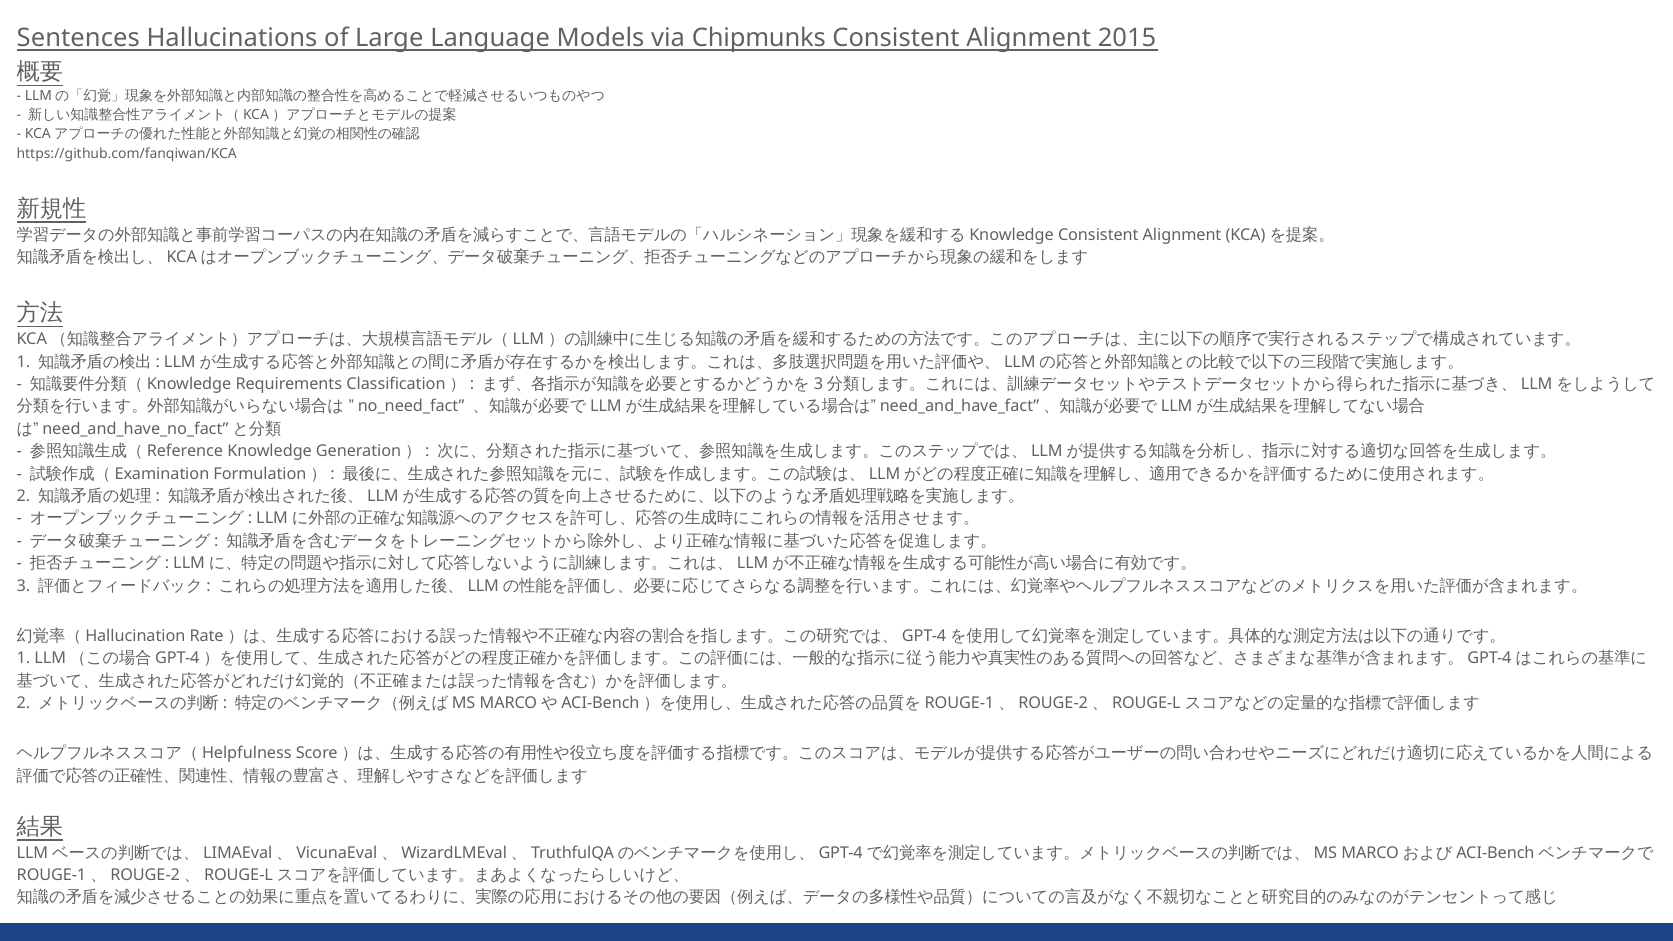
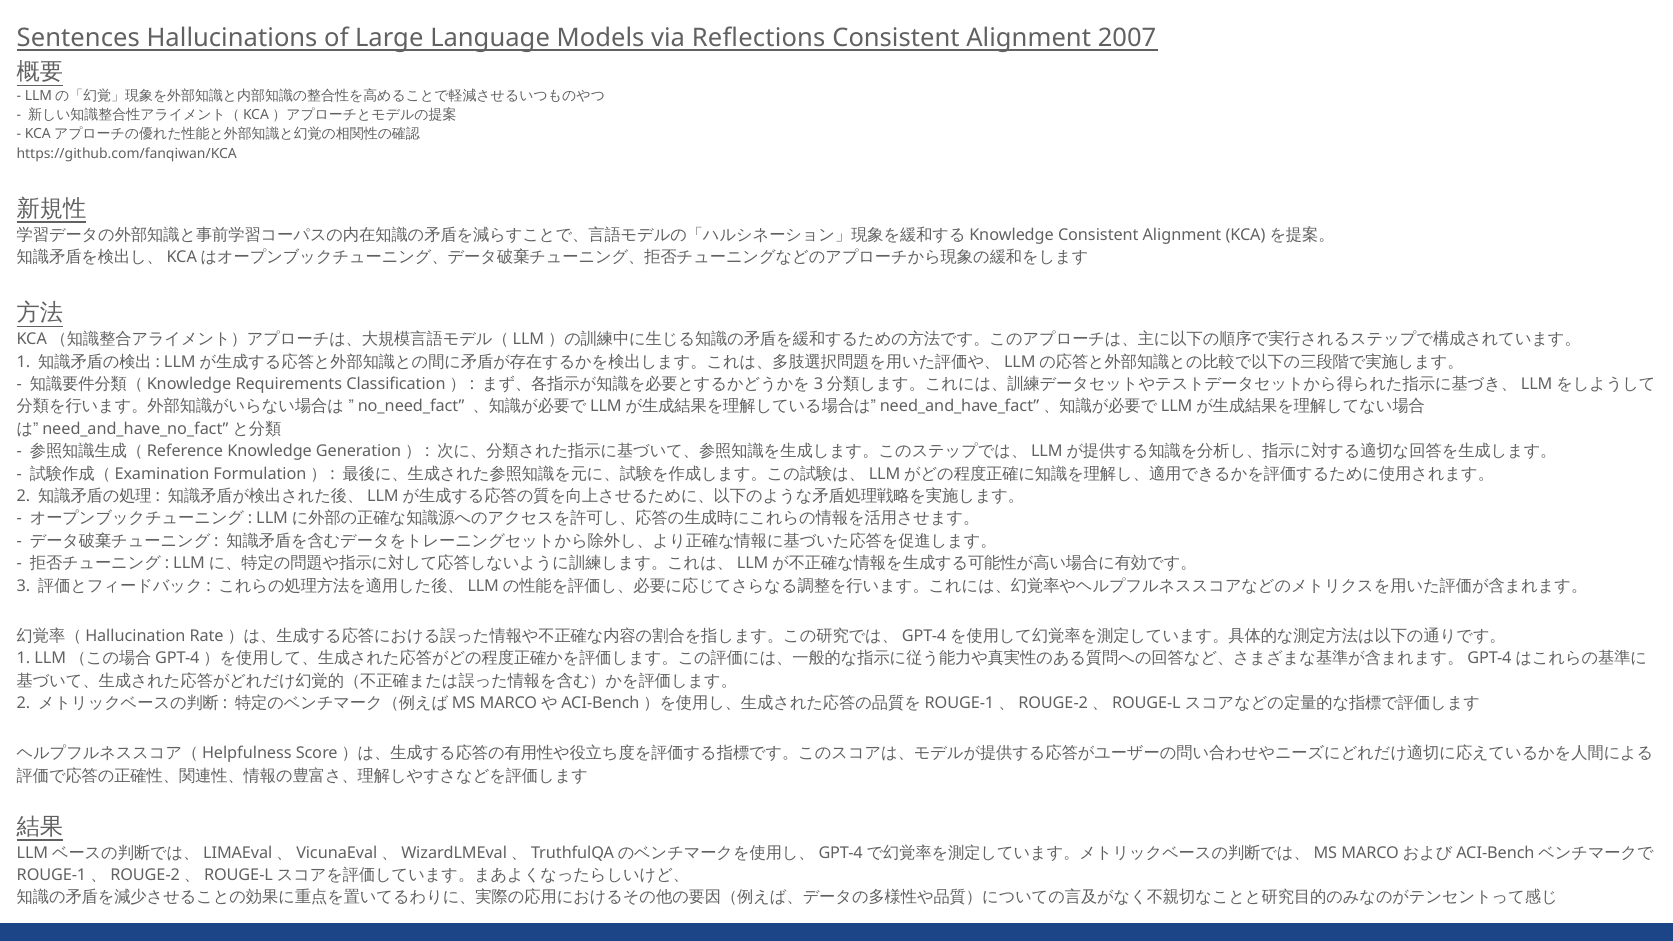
Chipmunks: Chipmunks -> Reflections
2015: 2015 -> 2007
